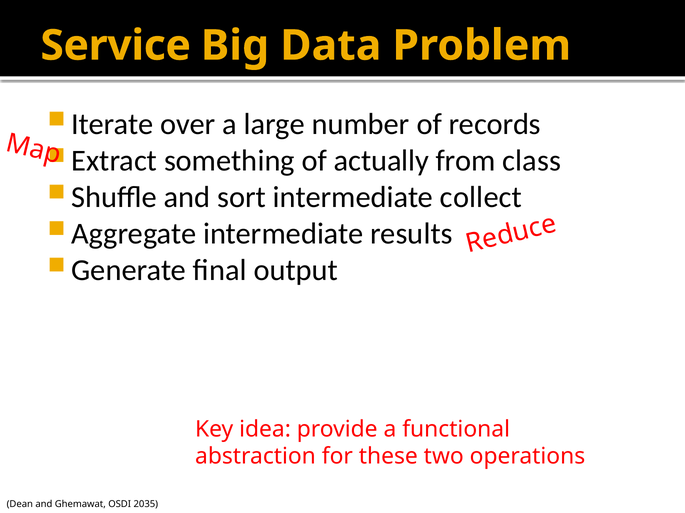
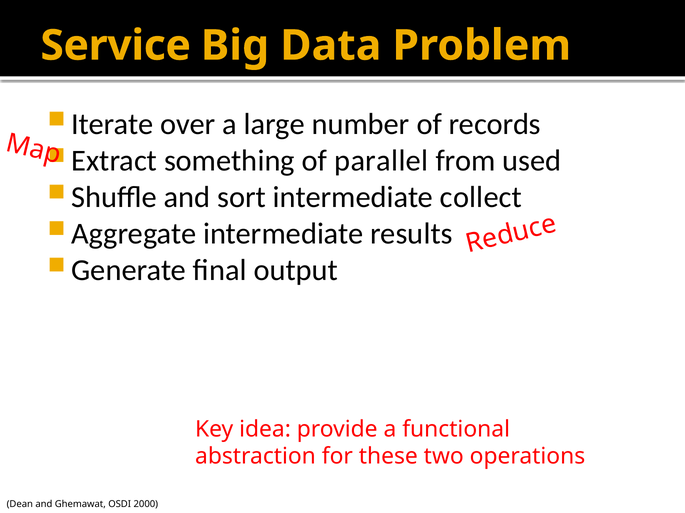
actually: actually -> parallel
class: class -> used
2035: 2035 -> 2000
